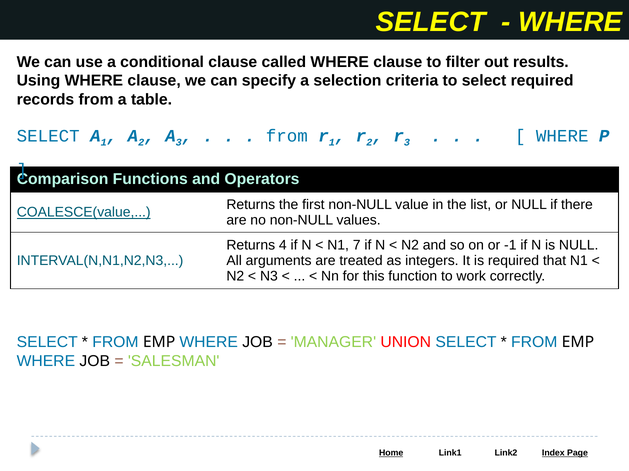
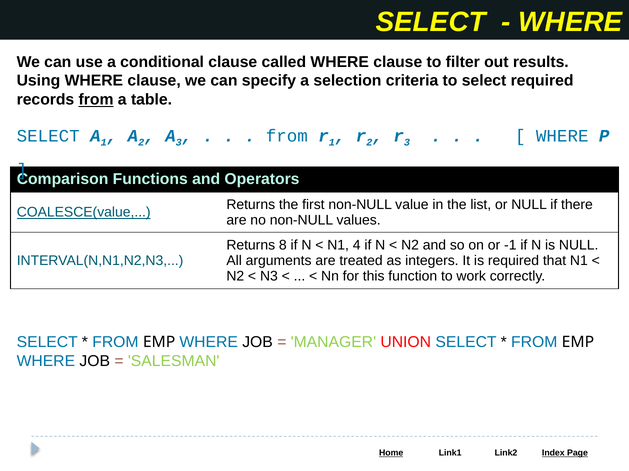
from at (96, 100) underline: none -> present
4: 4 -> 8
7: 7 -> 4
